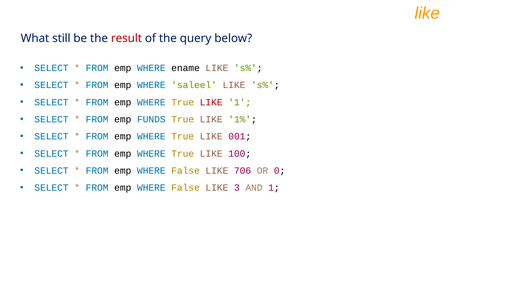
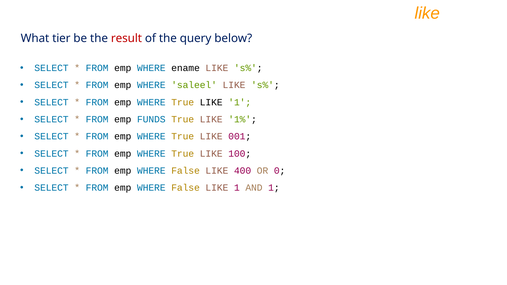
still: still -> tier
LIKE at (211, 102) colour: red -> black
706: 706 -> 400
False LIKE 3: 3 -> 1
